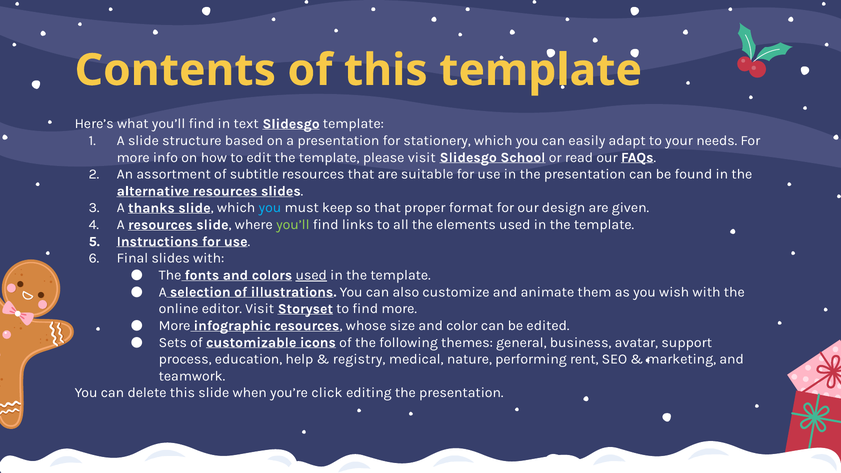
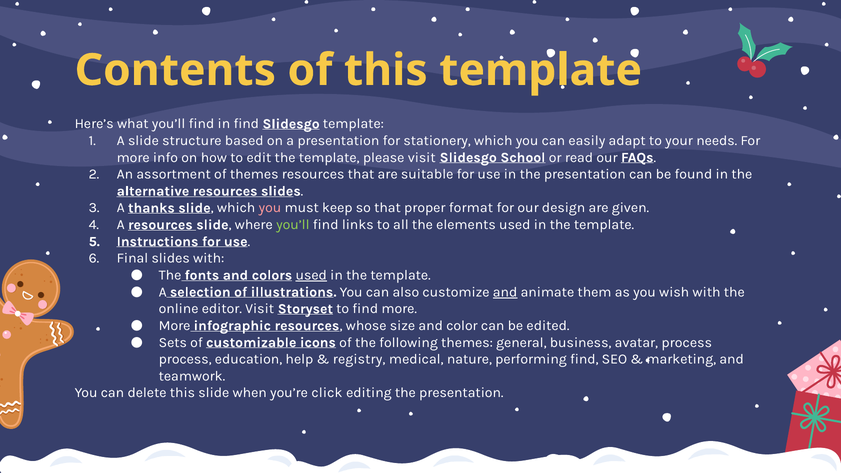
in text: text -> find
of subtitle: subtitle -> themes
you at (270, 208) colour: light blue -> pink
and at (505, 292) underline: none -> present
avatar support: support -> process
performing rent: rent -> find
